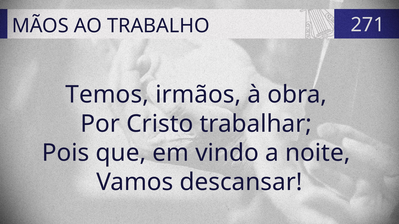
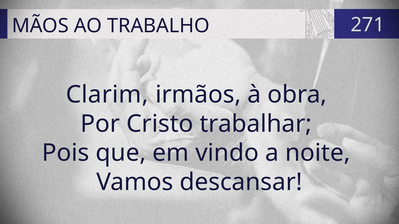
Temos: Temos -> Clarim
